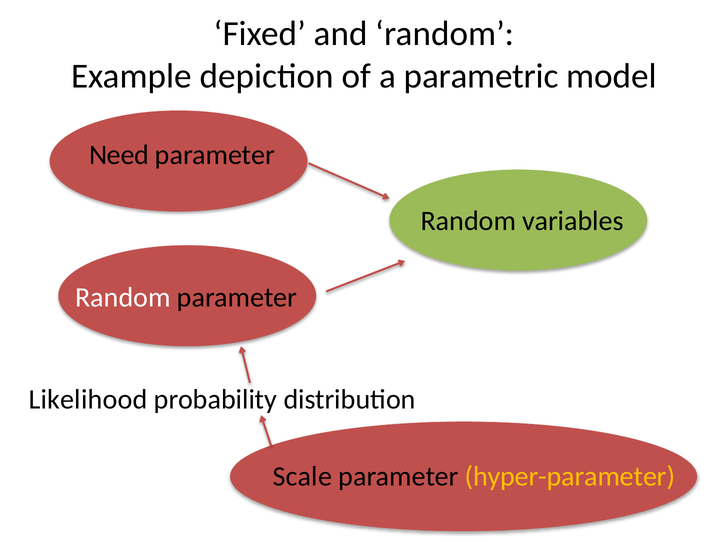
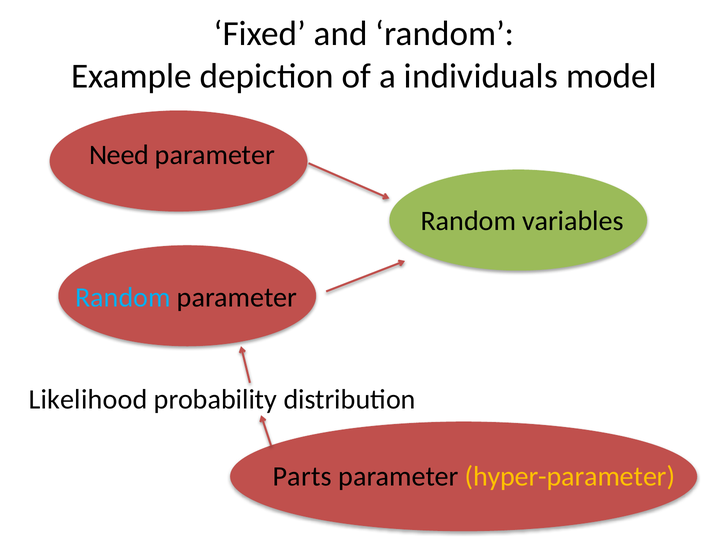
parametric: parametric -> individuals
Random at (123, 298) colour: white -> light blue
Scale: Scale -> Parts
